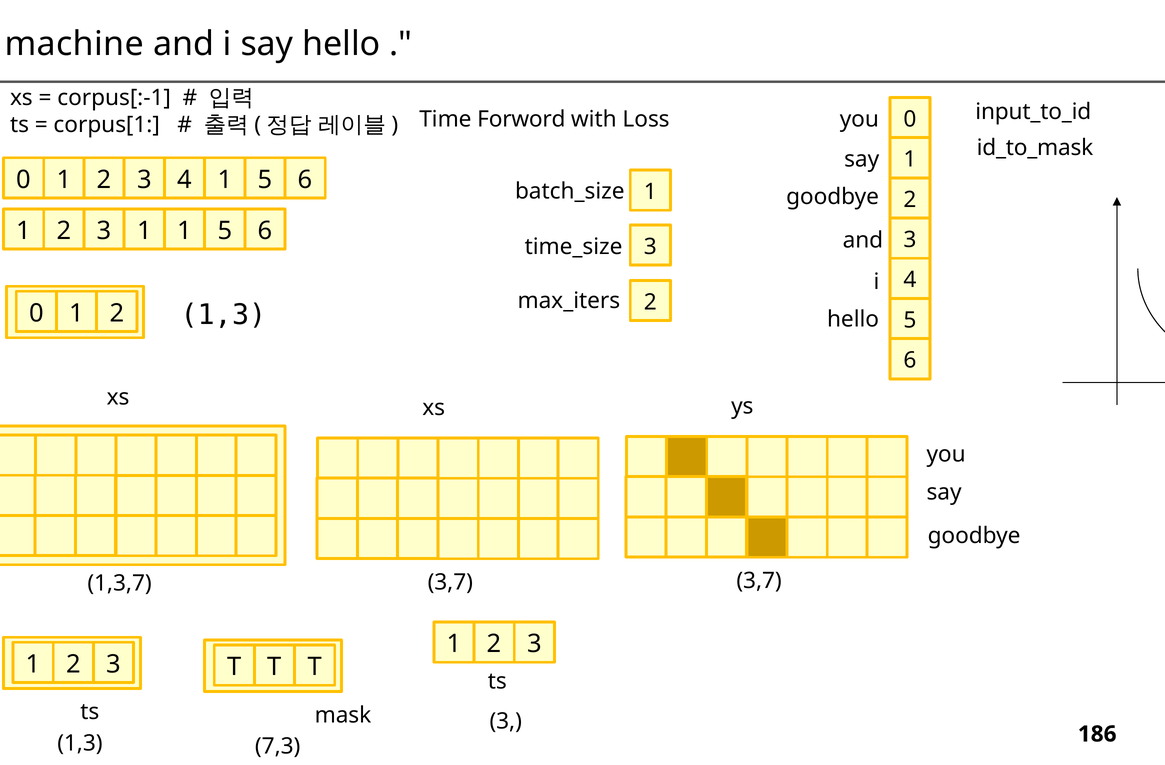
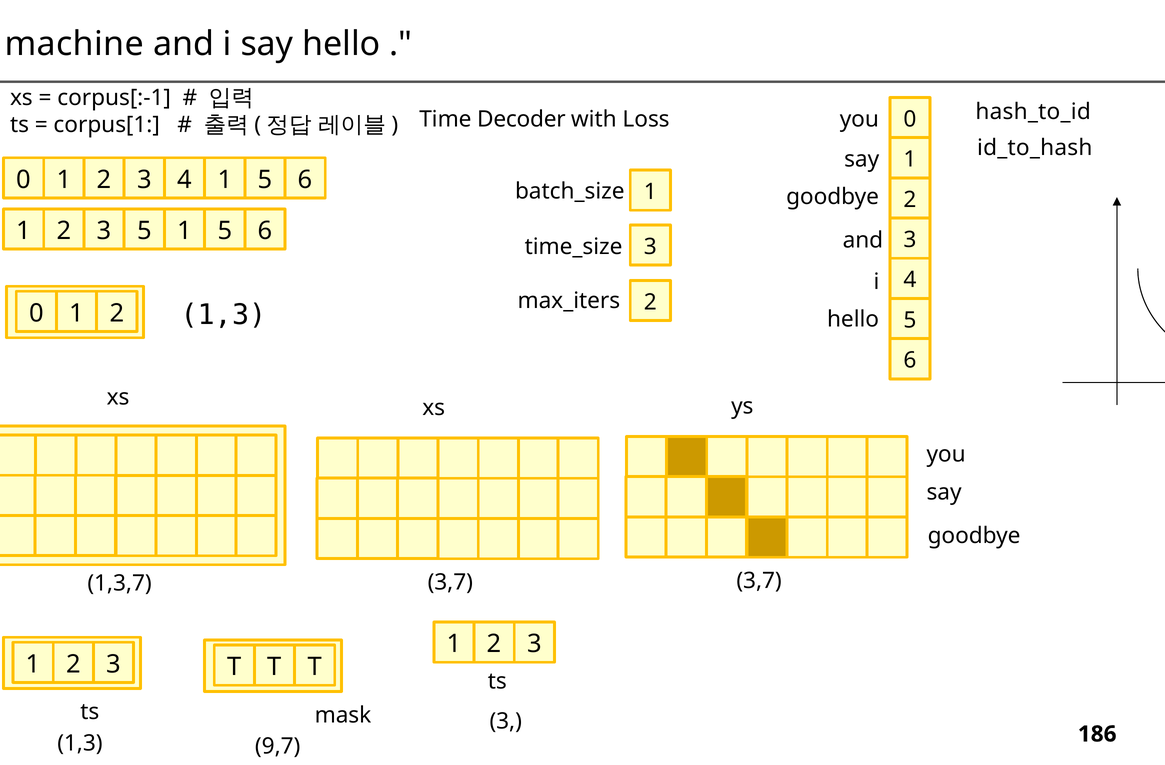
input_to_id: input_to_id -> hash_to_id
Forword: Forword -> Decoder
id_to_mask: id_to_mask -> id_to_hash
3 1: 1 -> 5
7,3: 7,3 -> 9,7
